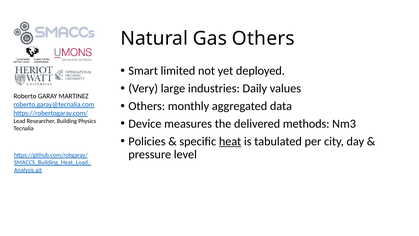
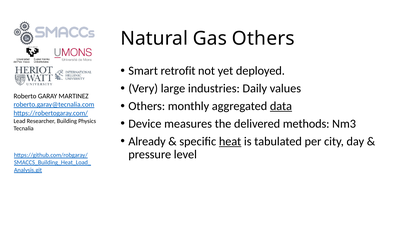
limited: limited -> retrofit
data underline: none -> present
Policies: Policies -> Already
